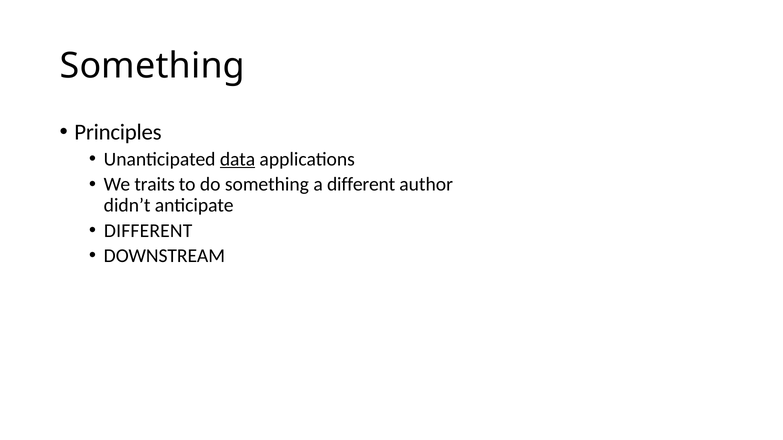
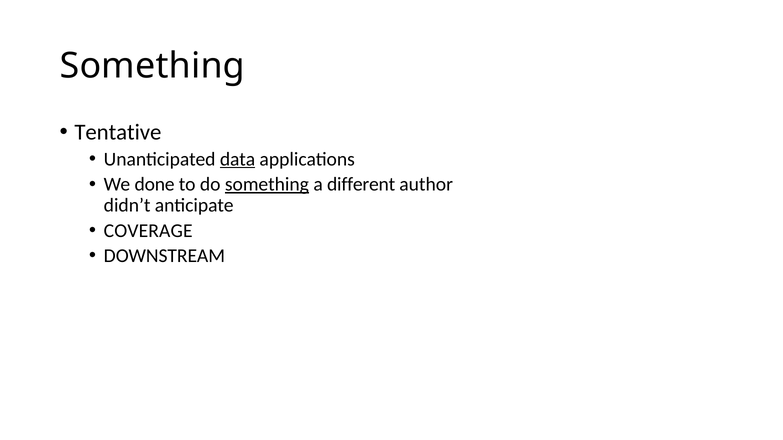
Principles: Principles -> Tentative
traits: traits -> done
something at (267, 185) underline: none -> present
DIFFERENT at (148, 231): DIFFERENT -> COVERAGE
